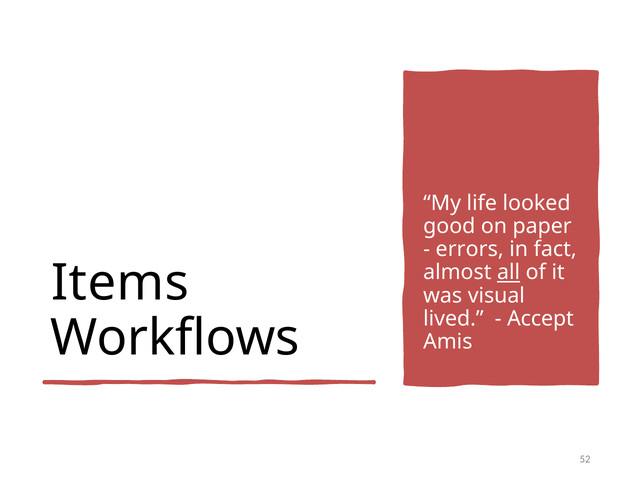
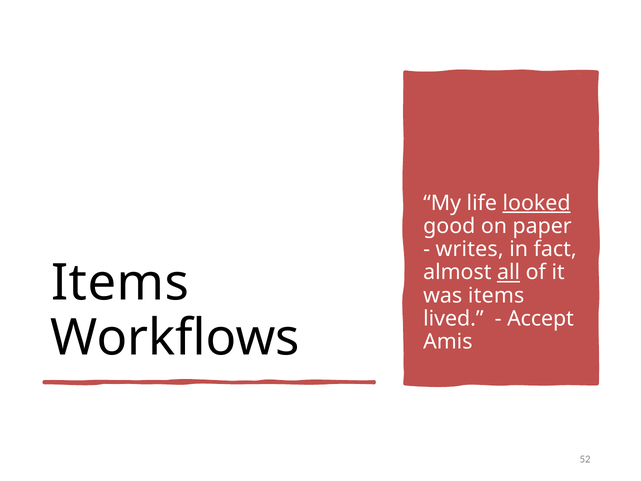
looked underline: none -> present
errors: errors -> writes
was visual: visual -> items
